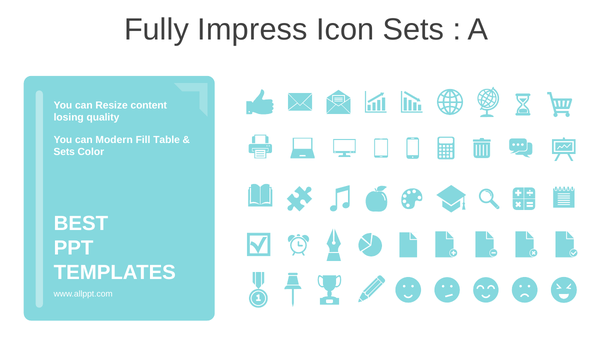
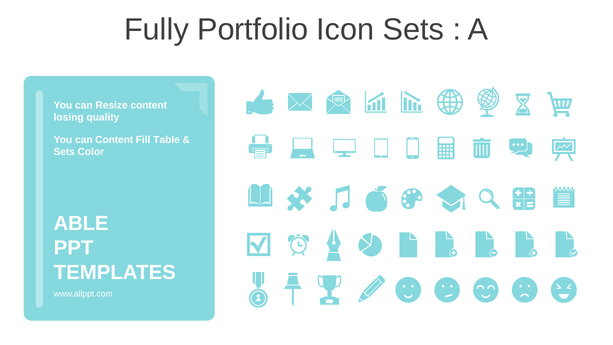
Impress: Impress -> Portfolio
can Modern: Modern -> Content
BEST: BEST -> ABLE
